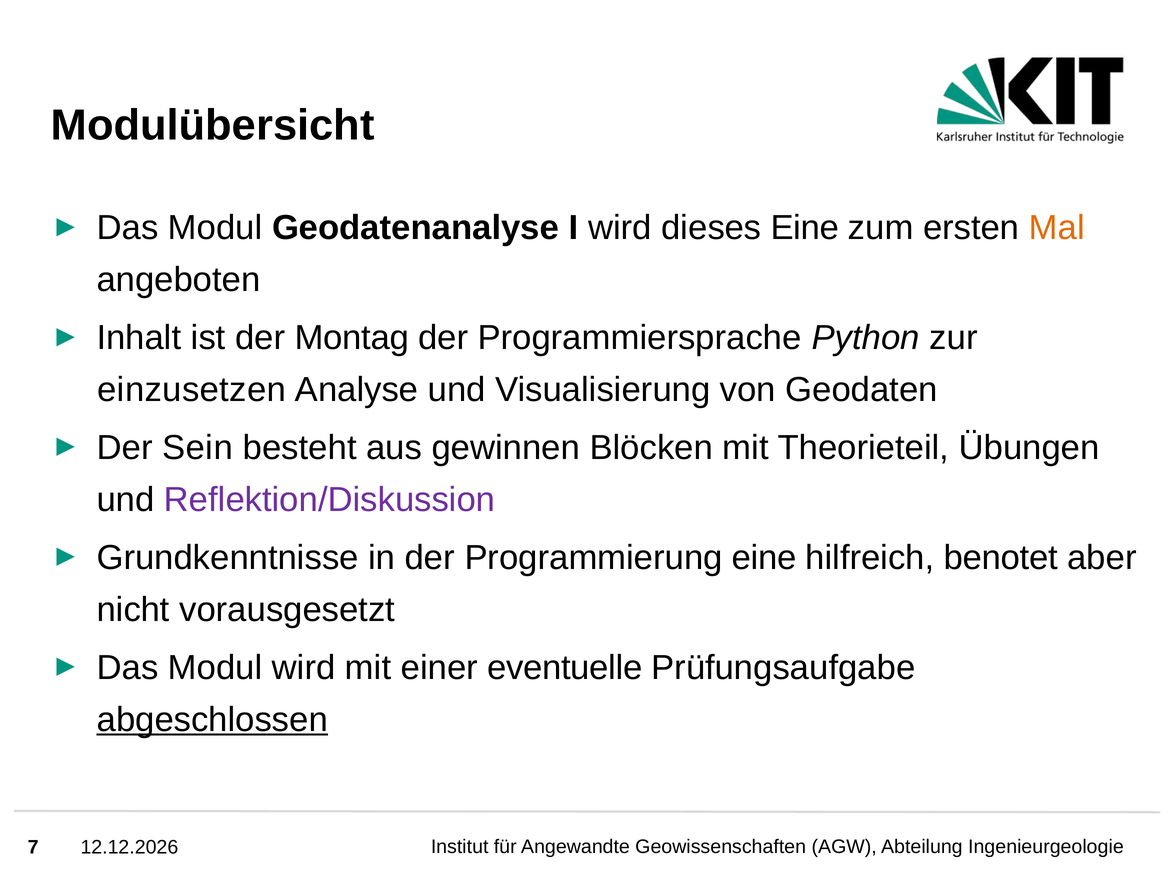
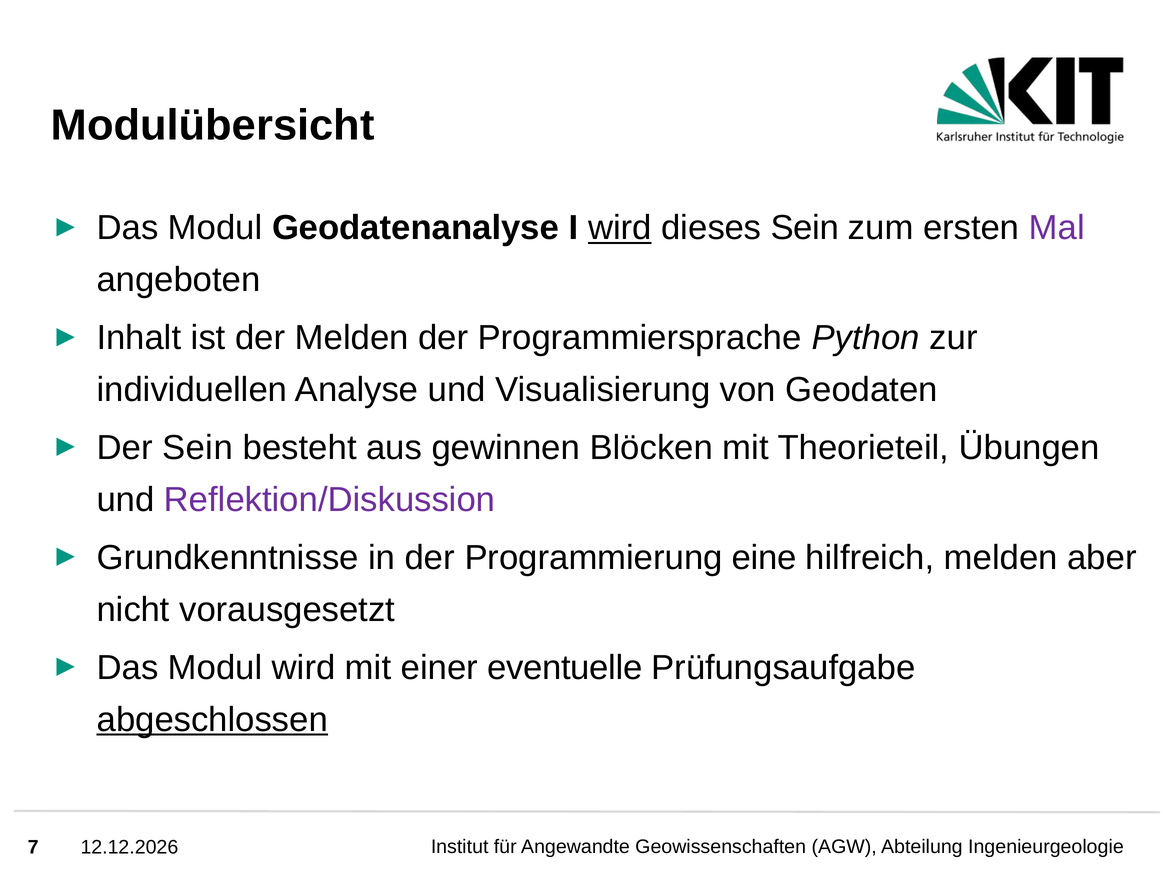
wird at (620, 228) underline: none -> present
dieses Eine: Eine -> Sein
Mal colour: orange -> purple
der Montag: Montag -> Melden
einzusetzen: einzusetzen -> individuellen
hilfreich benotet: benotet -> melden
